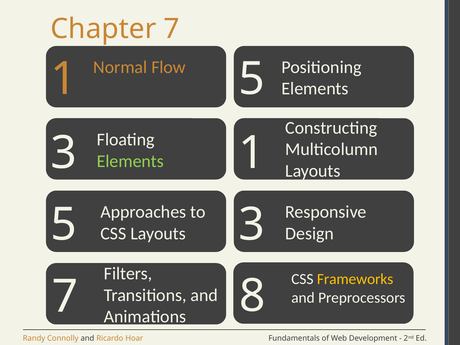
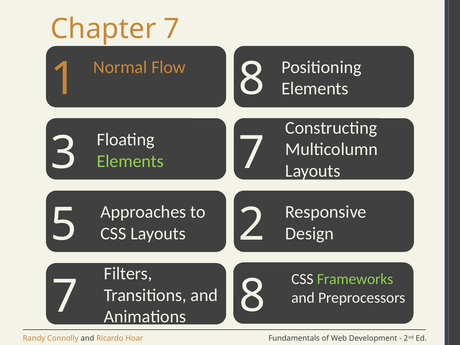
5 at (252, 79): 5 -> 8
3 1: 1 -> 7
3 at (252, 225): 3 -> 2
Frameworks colour: yellow -> light green
